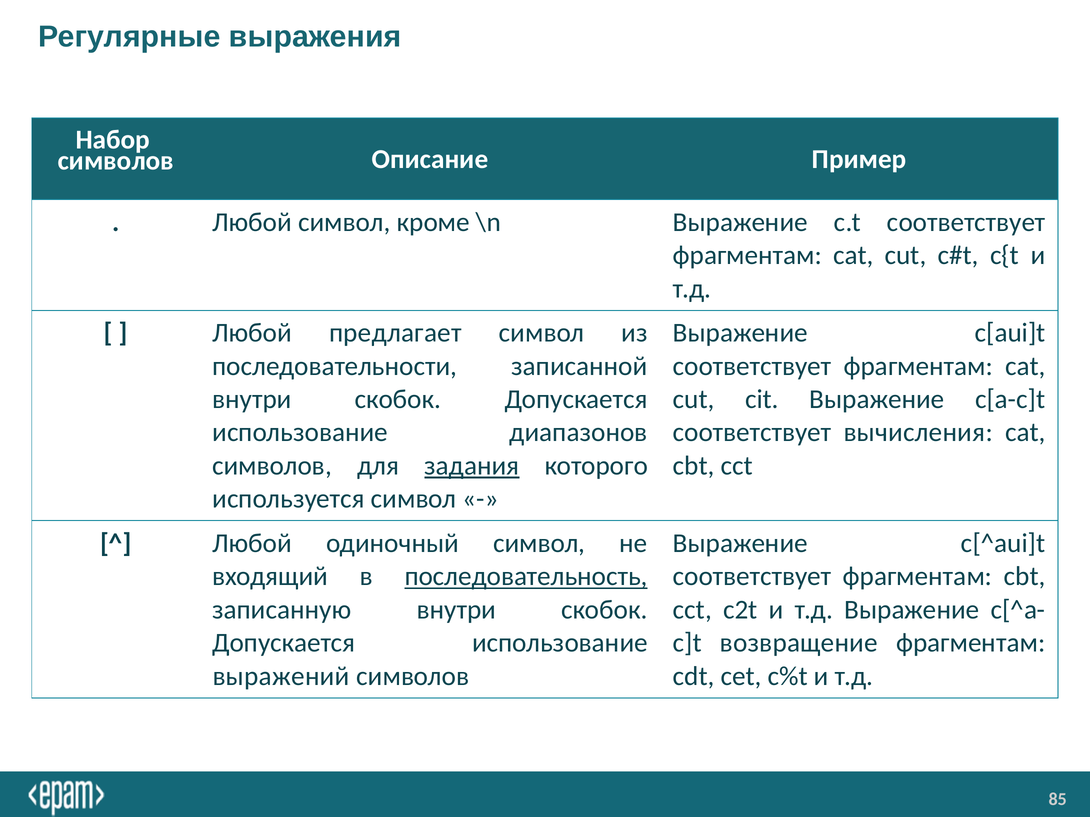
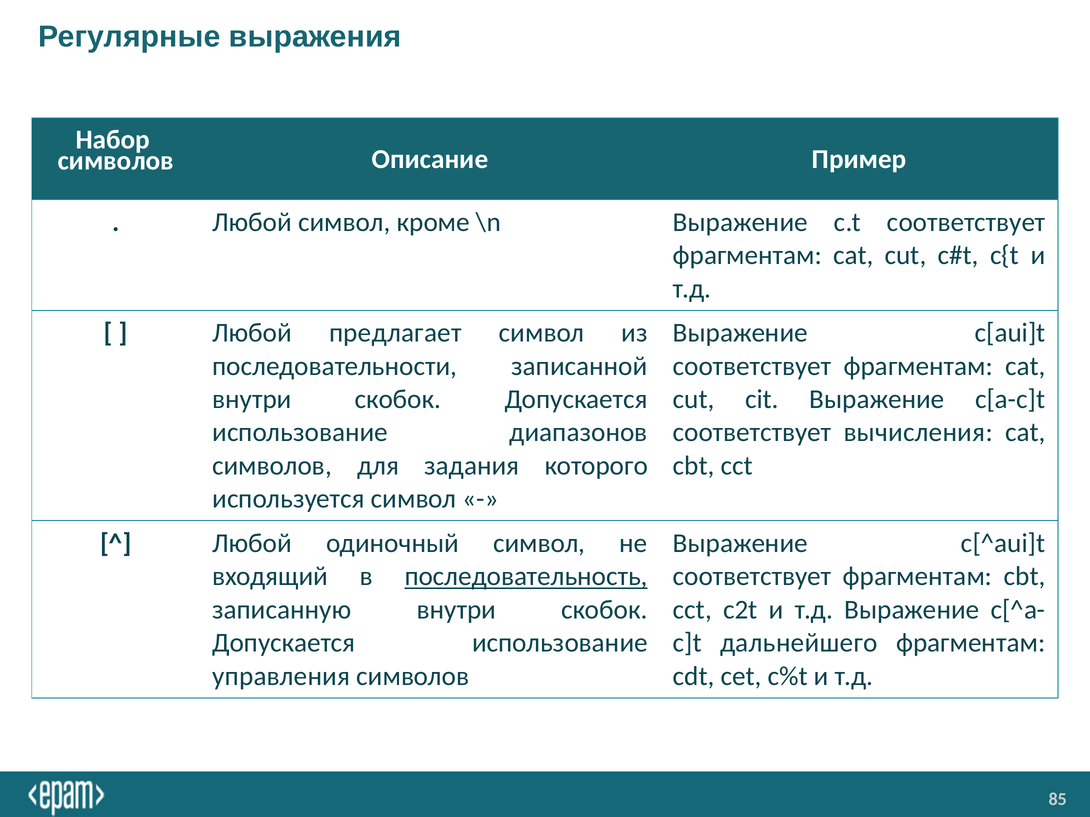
задания underline: present -> none
возвращение: возвращение -> дальнейшего
выражений: выражений -> управления
